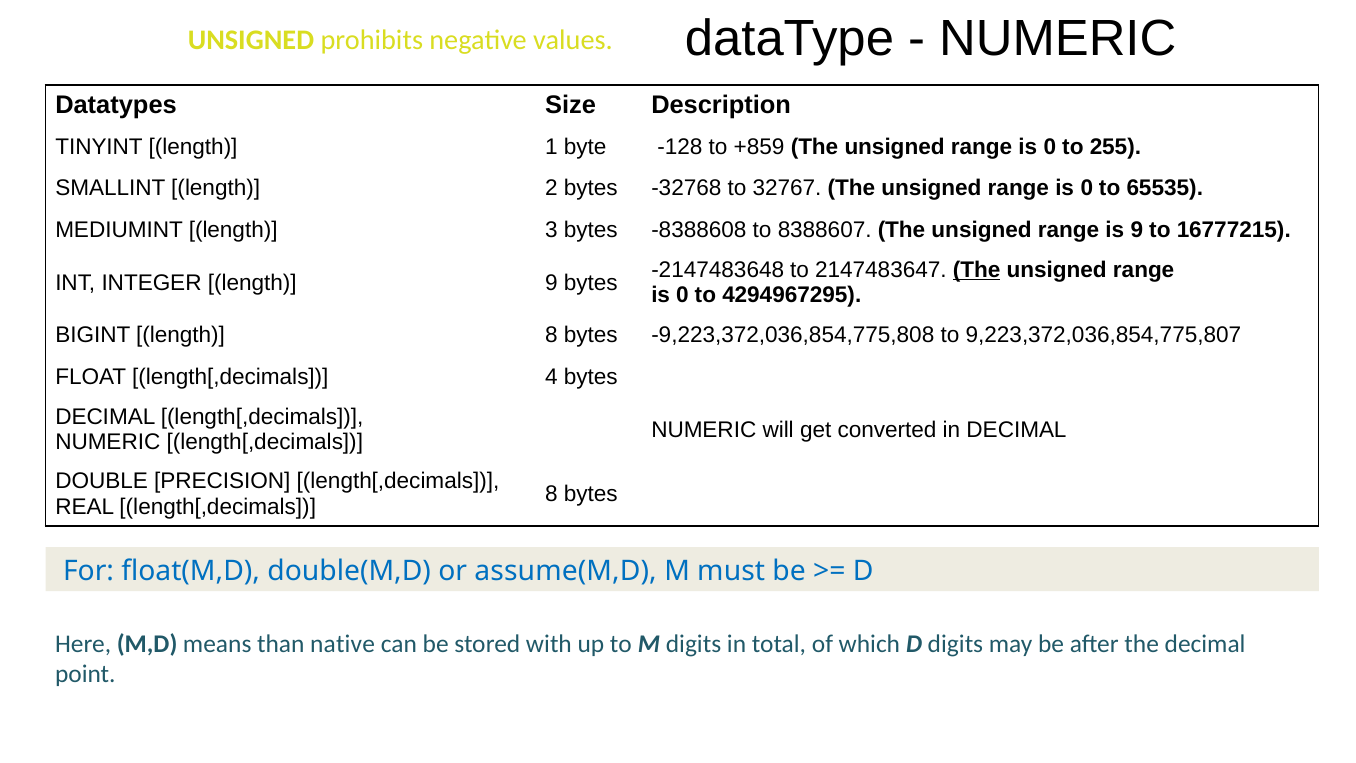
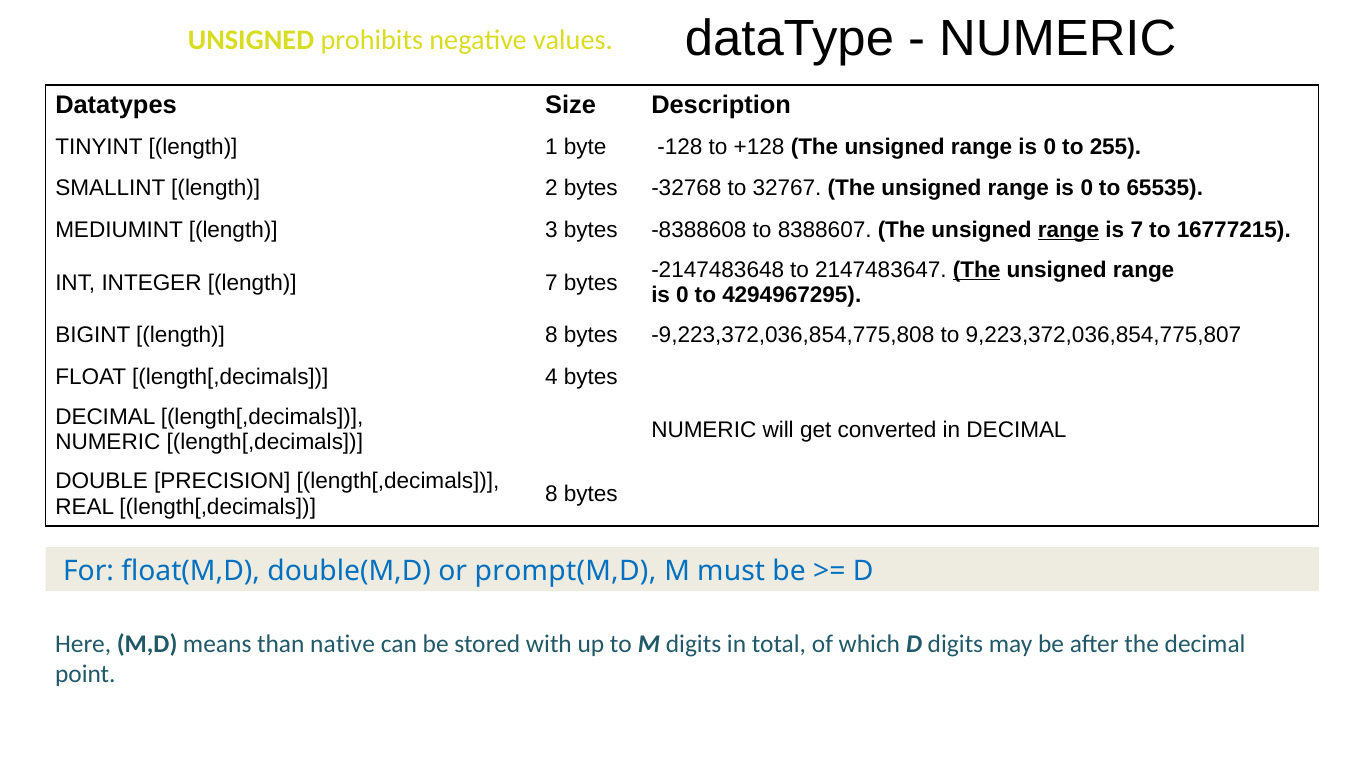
+859: +859 -> +128
range at (1069, 230) underline: none -> present
is 9: 9 -> 7
length 9: 9 -> 7
assume(M,D: assume(M,D -> prompt(M,D
